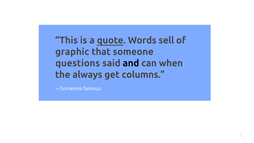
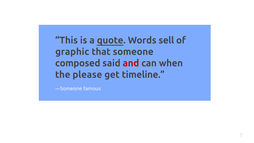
questions: questions -> composed
and colour: black -> red
always: always -> please
columns: columns -> timeline
